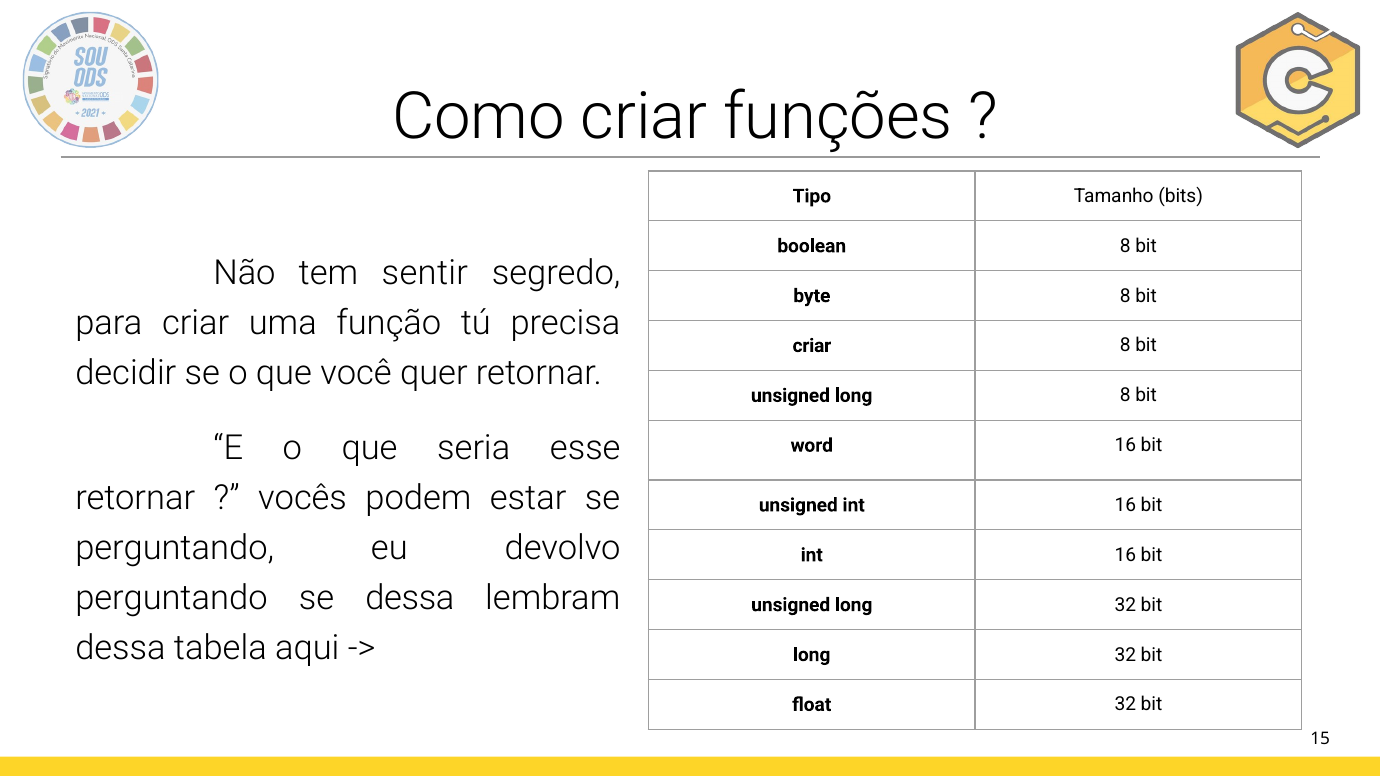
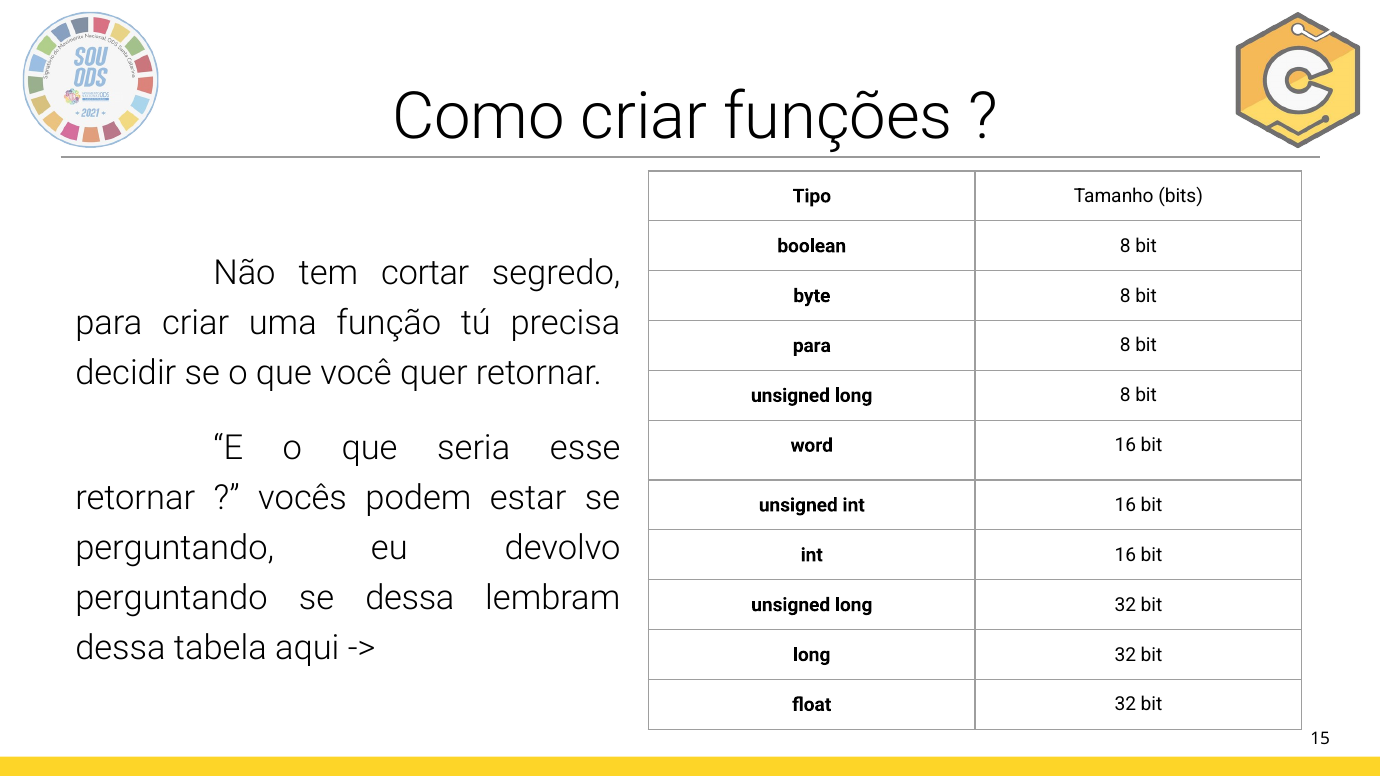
sentir: sentir -> cortar
criar at (812, 346): criar -> para
